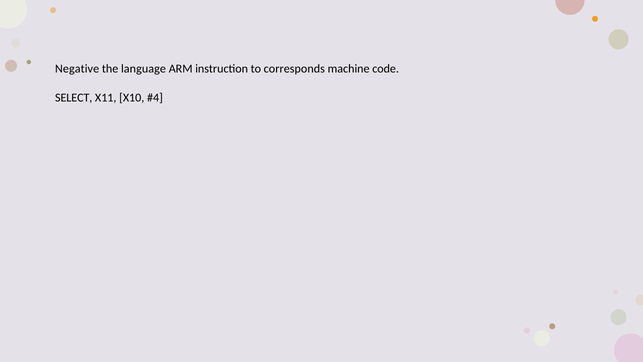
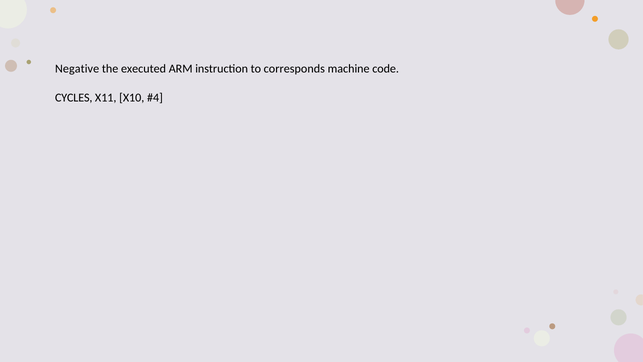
language: language -> executed
SELECT: SELECT -> CYCLES
